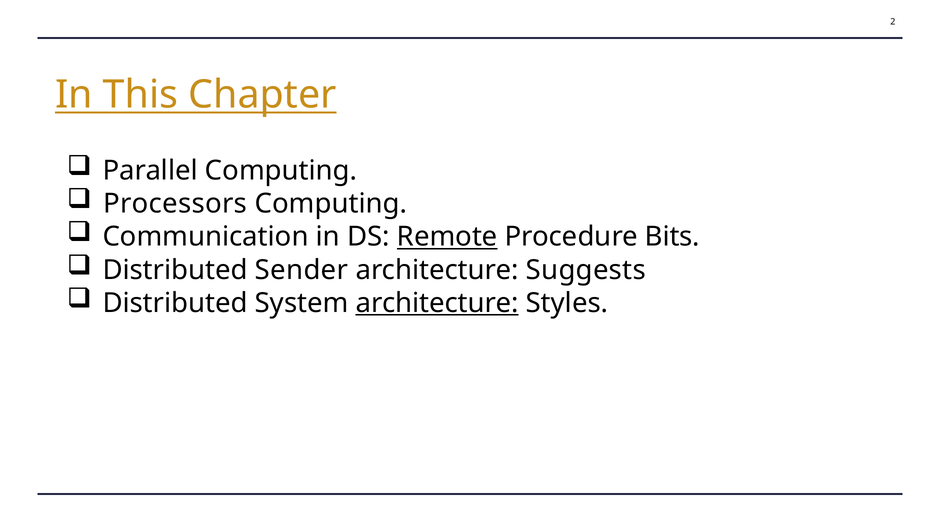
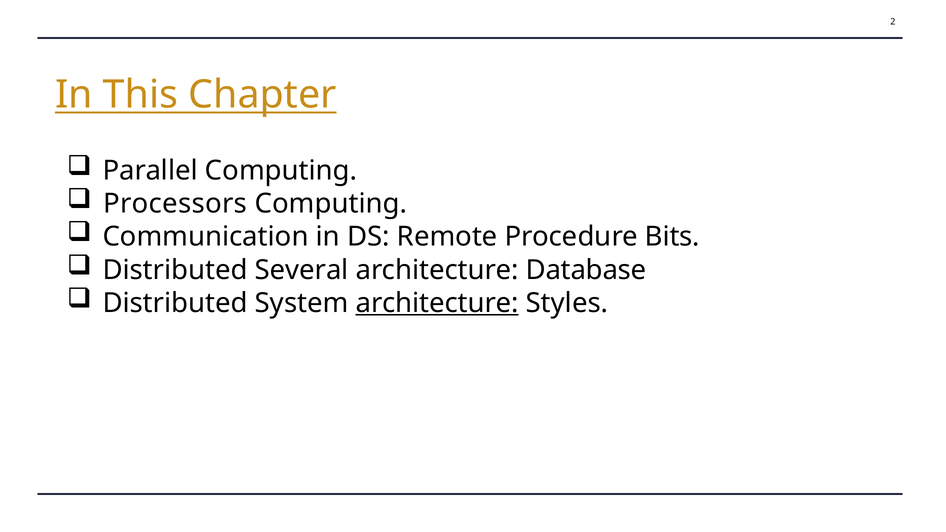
Remote underline: present -> none
Sender: Sender -> Several
Suggests: Suggests -> Database
